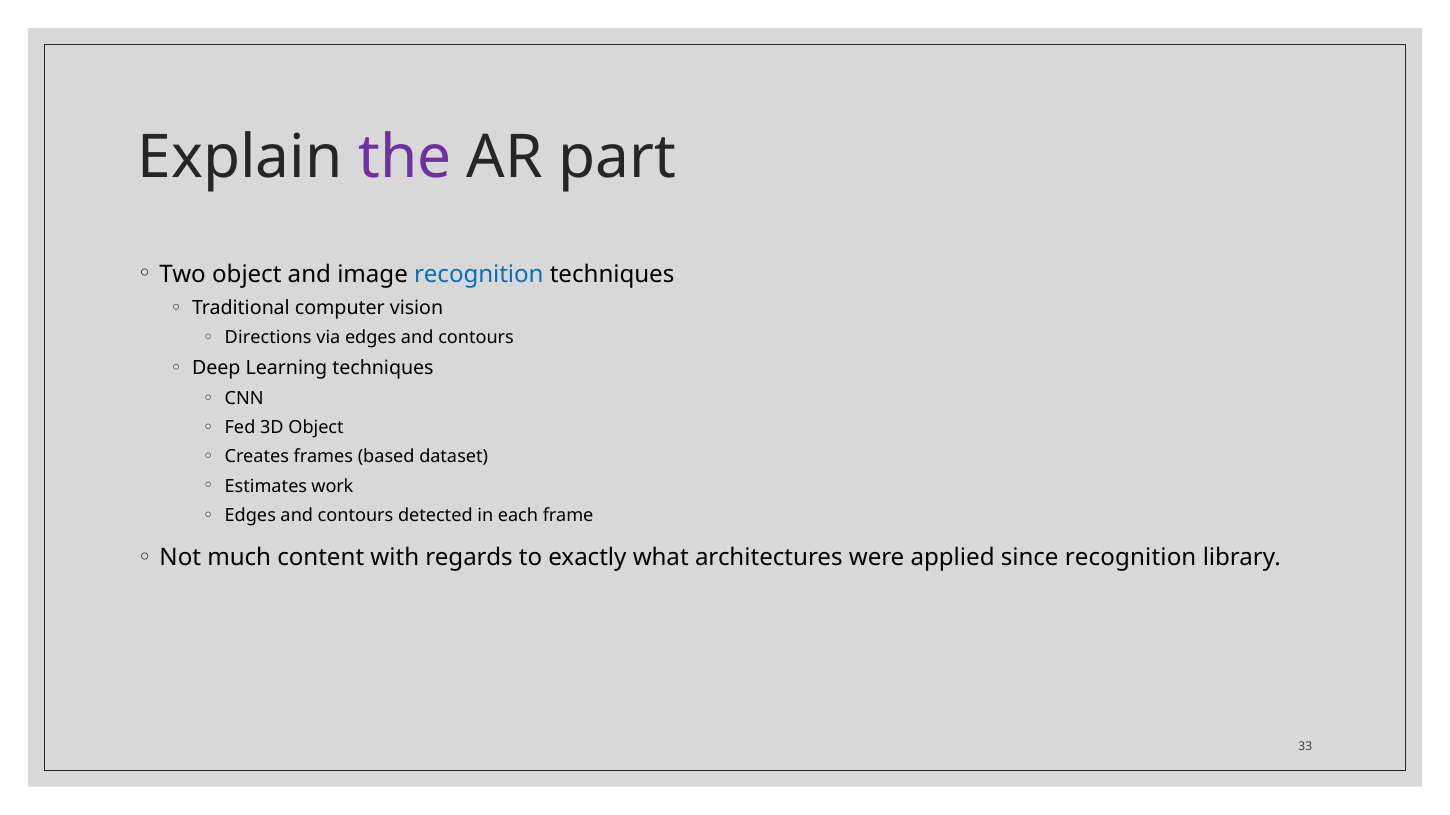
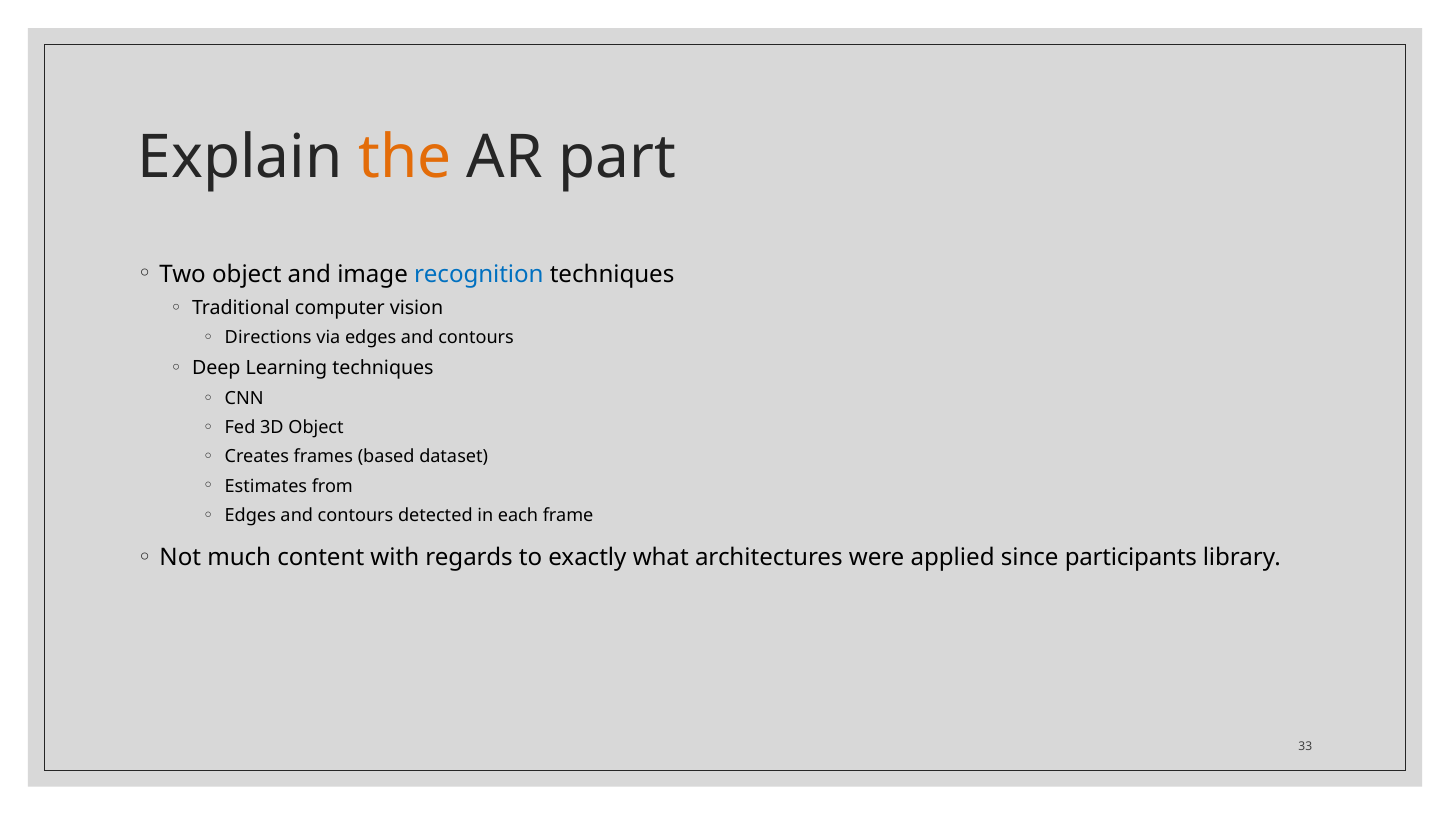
the colour: purple -> orange
work: work -> from
since recognition: recognition -> participants
